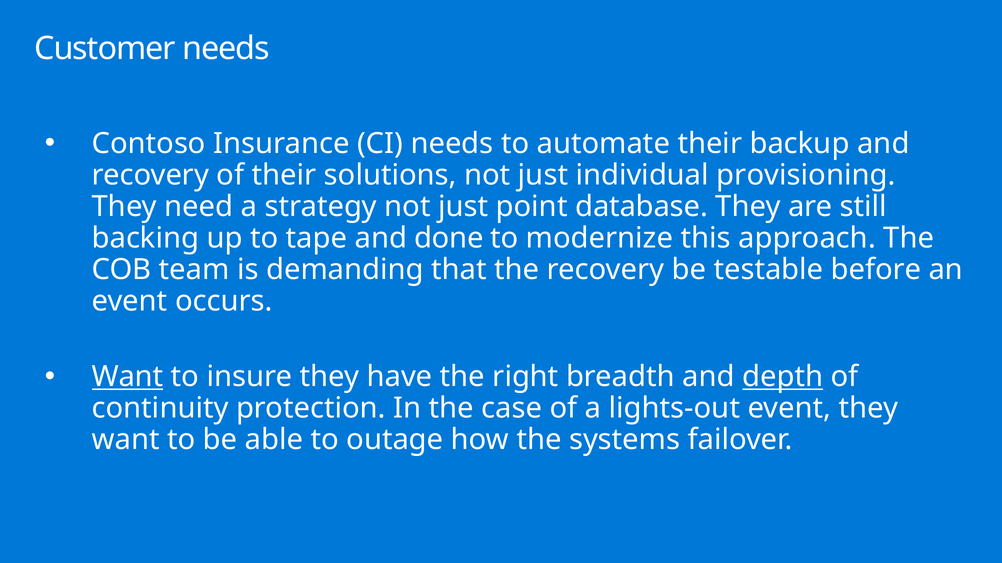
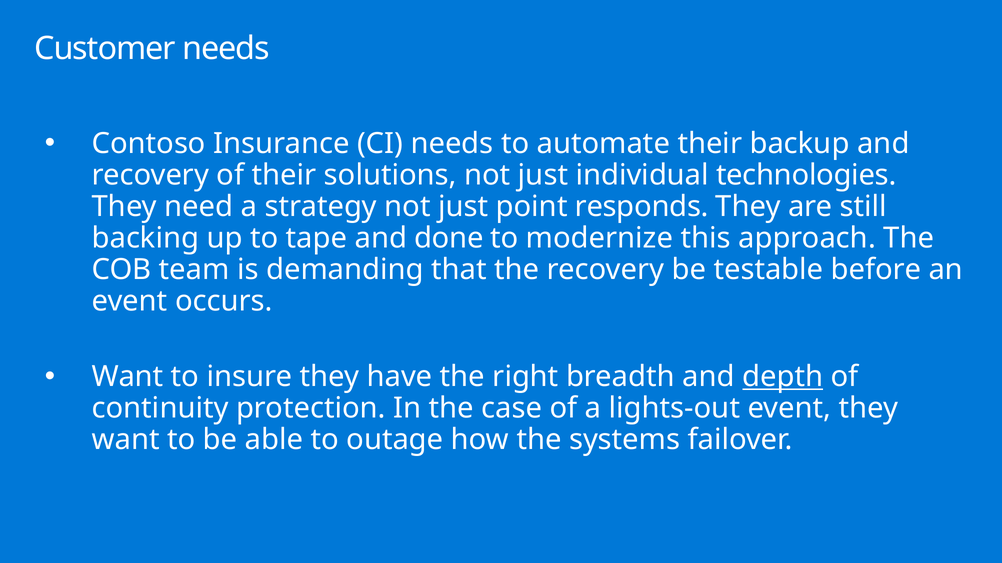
provisioning: provisioning -> technologies
database: database -> responds
Want at (128, 377) underline: present -> none
